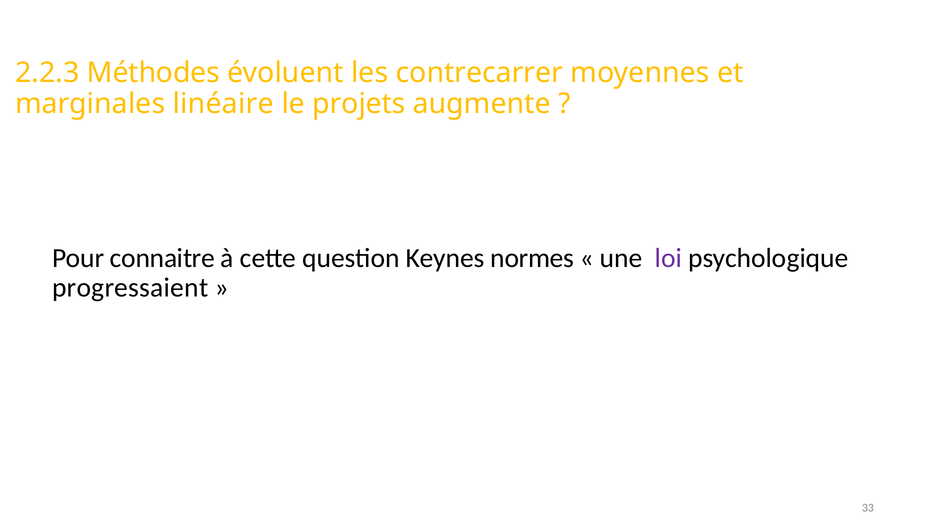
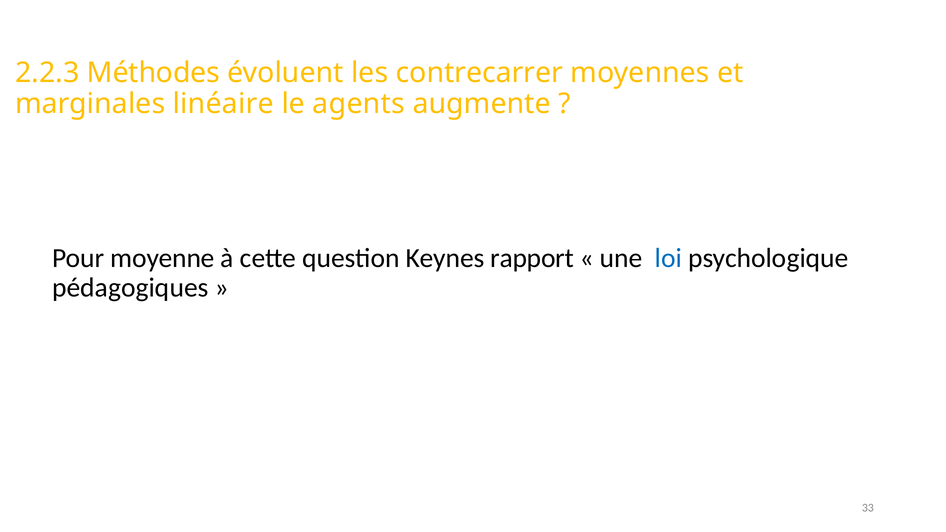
projets: projets -> agents
connaitre: connaitre -> moyenne
normes: normes -> rapport
loi colour: purple -> blue
progressaient: progressaient -> pédagogiques
